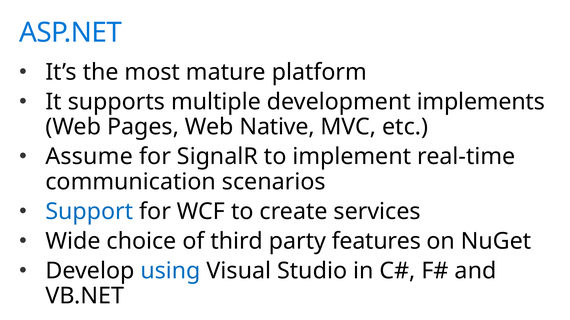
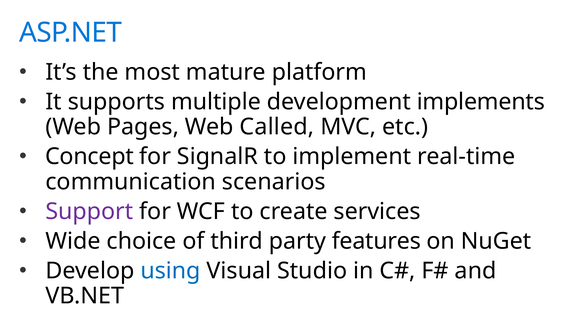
Native: Native -> Called
Assume: Assume -> Concept
Support colour: blue -> purple
